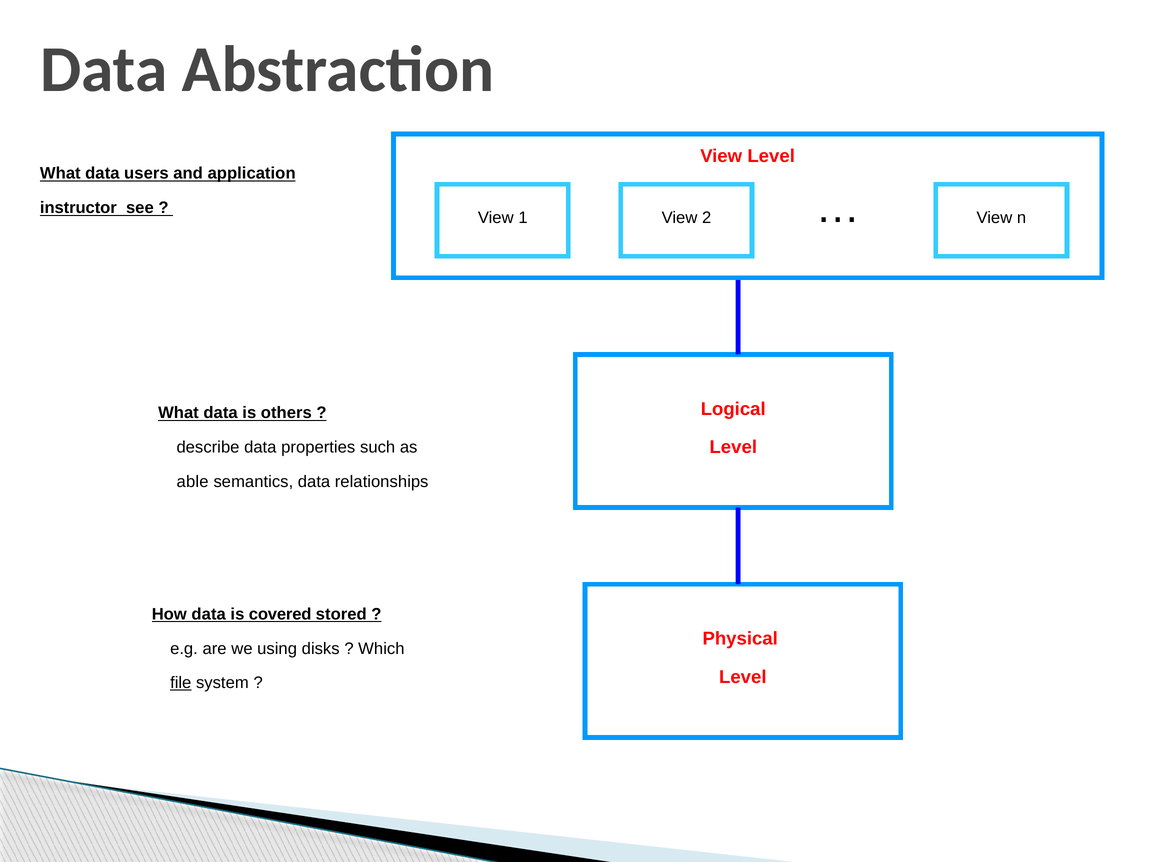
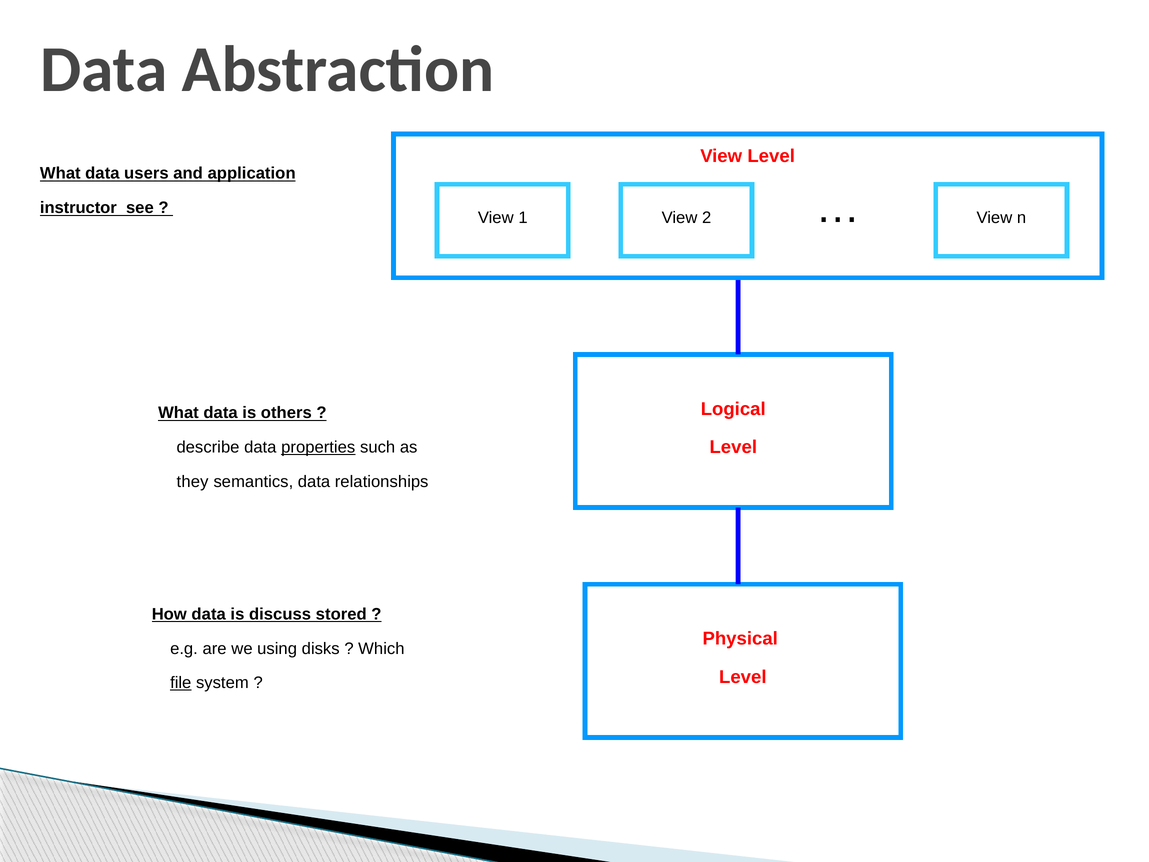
properties underline: none -> present
able: able -> they
covered: covered -> discuss
